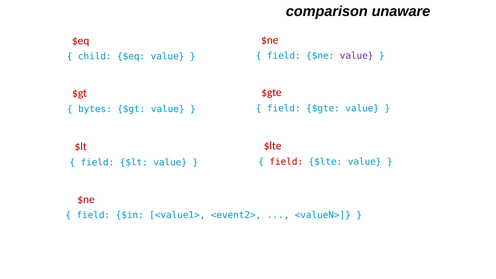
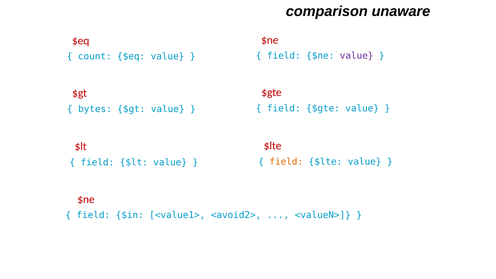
child: child -> count
field at (286, 162) colour: red -> orange
<event2>: <event2> -> <avoid2>
